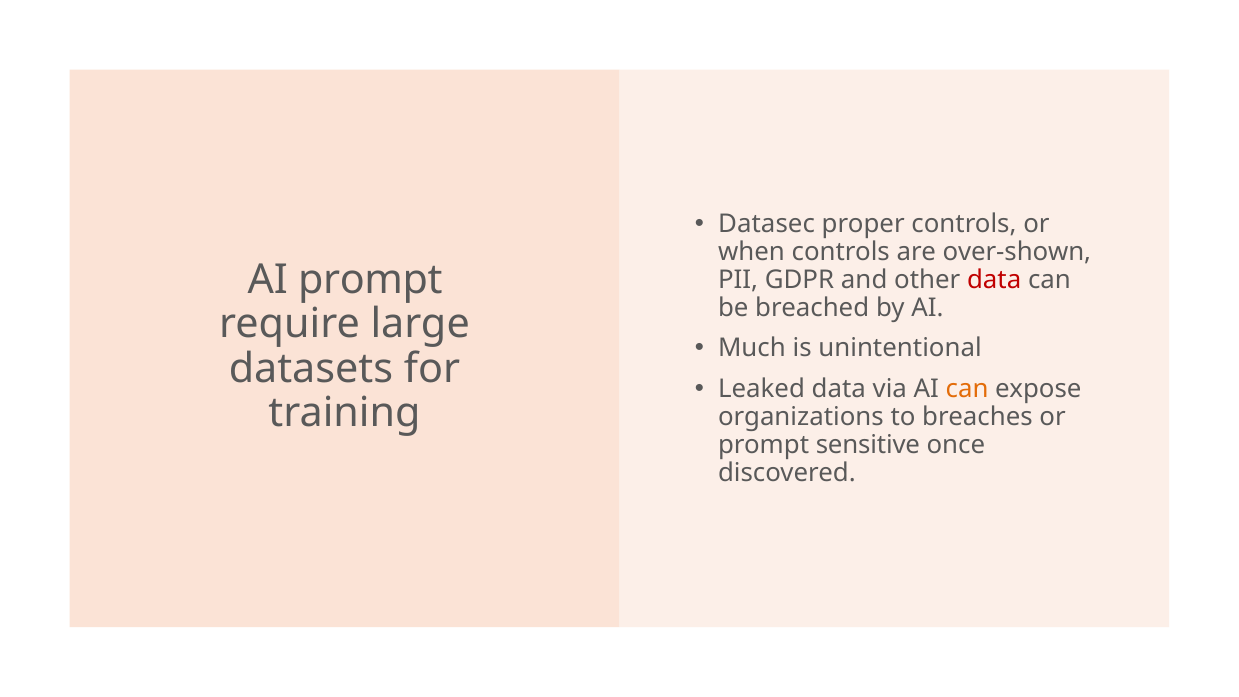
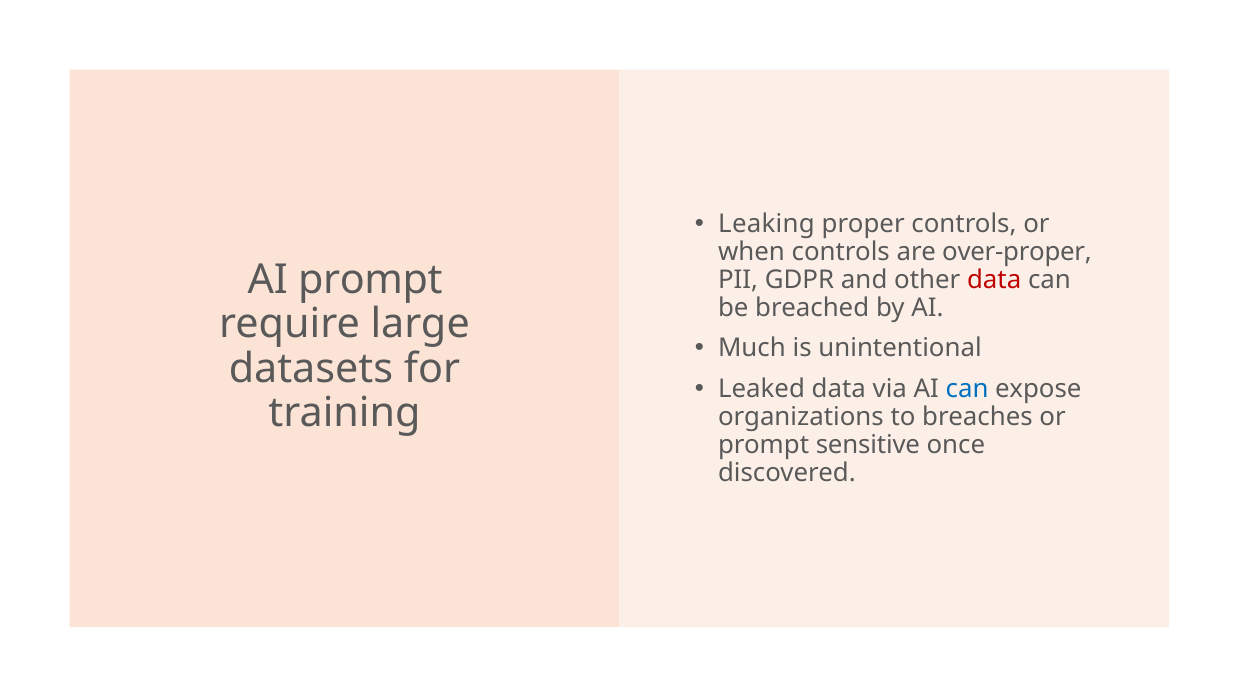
Datasec: Datasec -> Leaking
over-shown: over-shown -> over-proper
can at (967, 389) colour: orange -> blue
